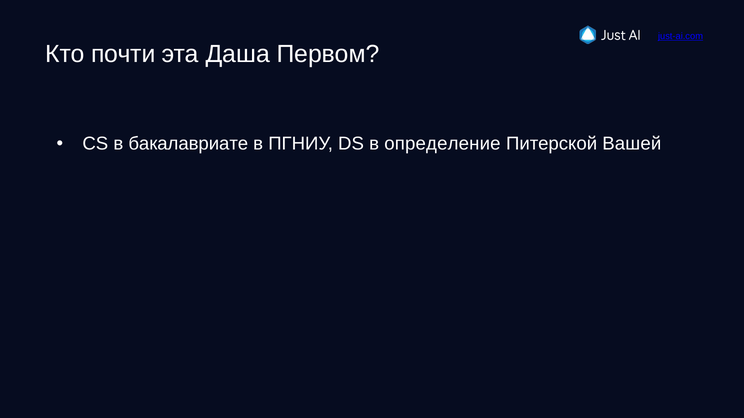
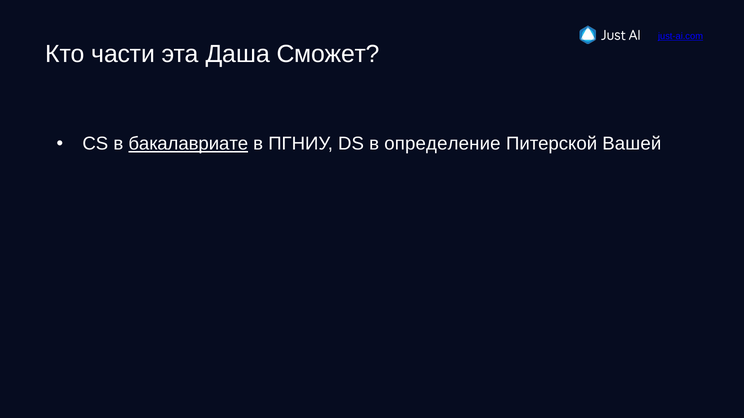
почти: почти -> части
Первом: Первом -> Сможет
бакалавриате underline: none -> present
